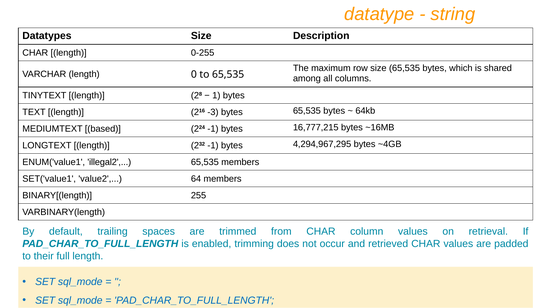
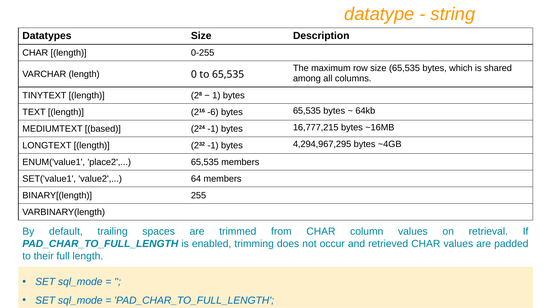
-3: -3 -> -6
illegal2: illegal2 -> place2
